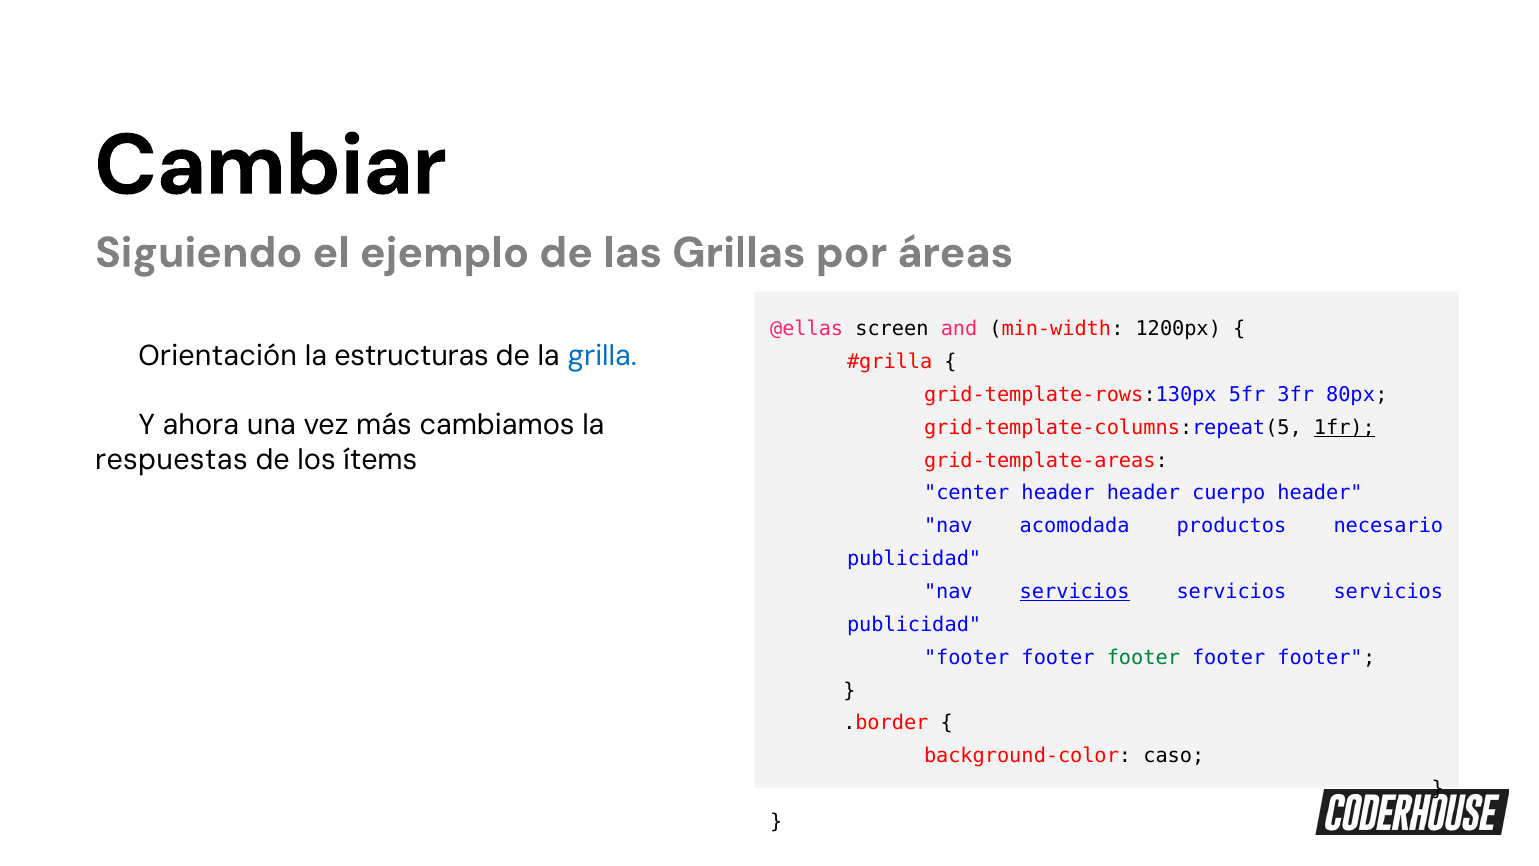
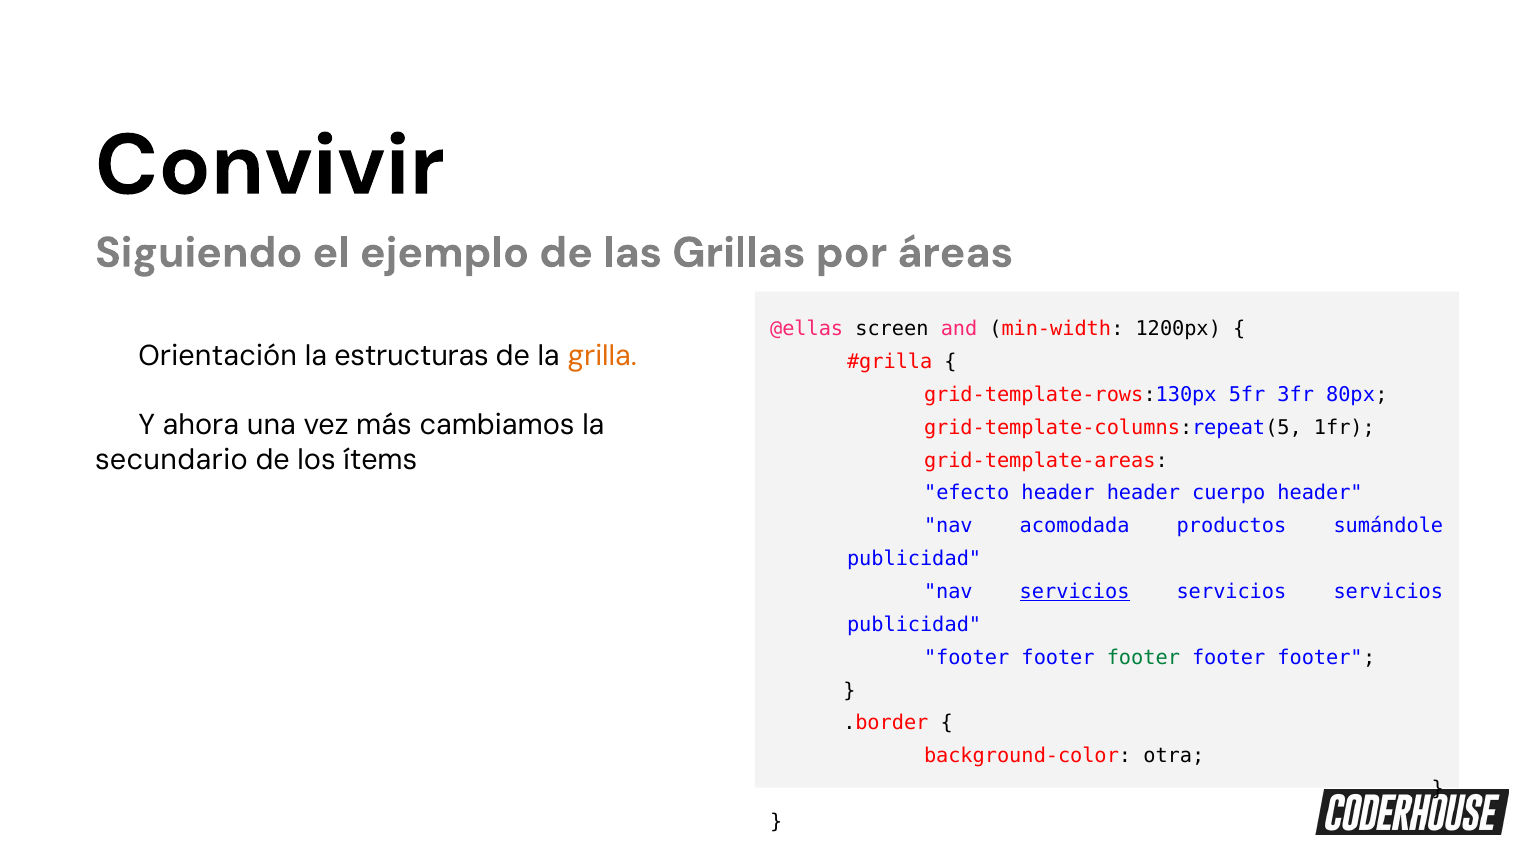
Cambiar: Cambiar -> Convivir
grilla colour: blue -> orange
1fr underline: present -> none
respuestas: respuestas -> secundario
center: center -> efecto
necesario: necesario -> sumándole
caso: caso -> otra
